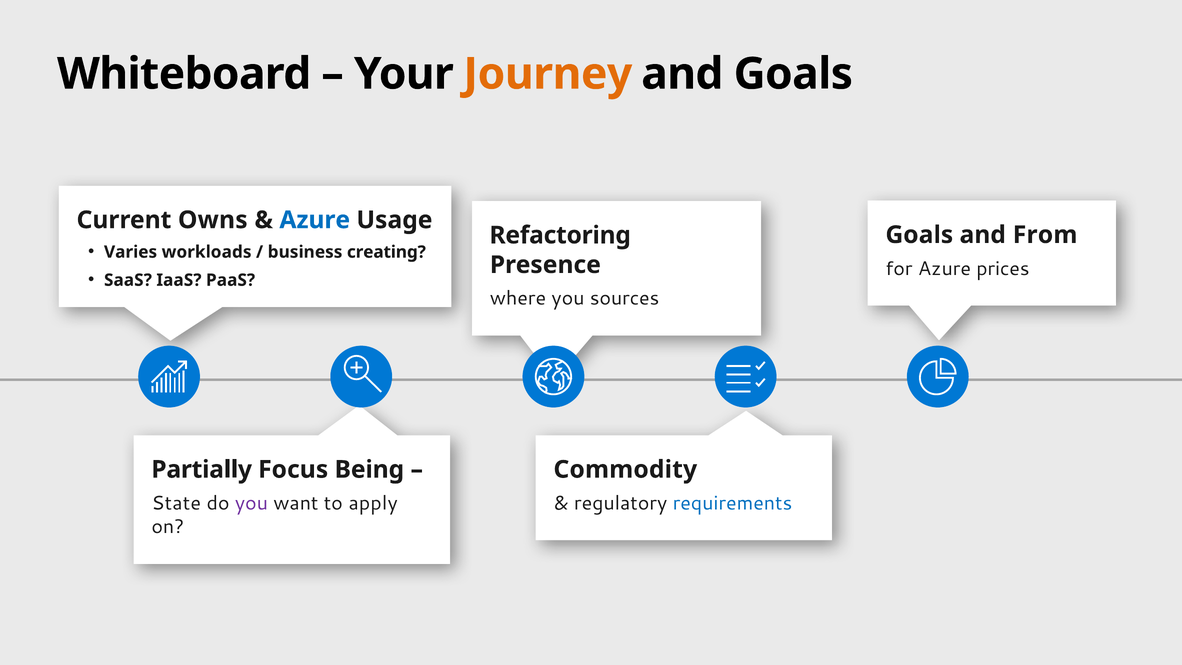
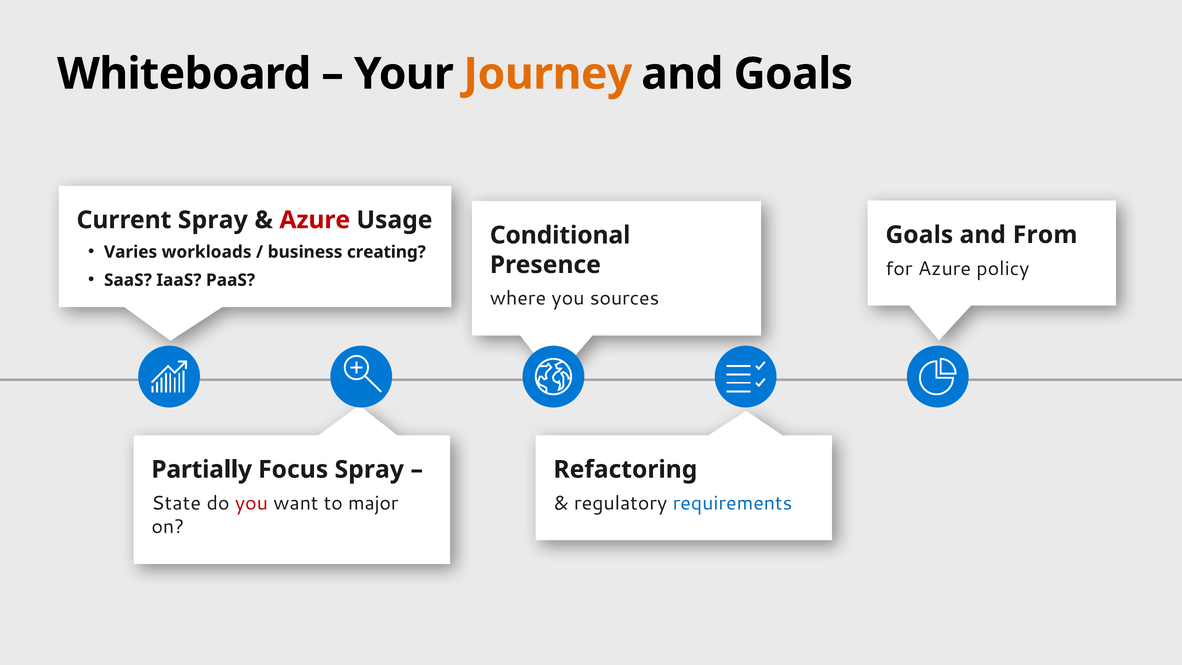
Current Owns: Owns -> Spray
Azure at (315, 220) colour: blue -> red
Refactoring: Refactoring -> Conditional
prices: prices -> policy
Commodity: Commodity -> Refactoring
Focus Being: Being -> Spray
you at (251, 503) colour: purple -> red
apply: apply -> major
